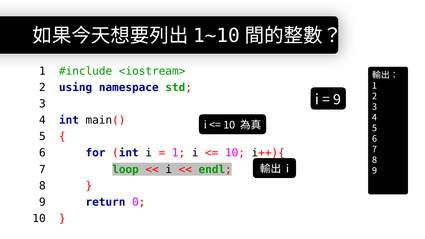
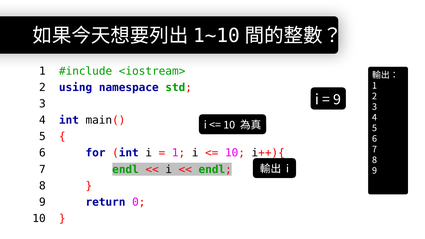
7 loop: loop -> endl
